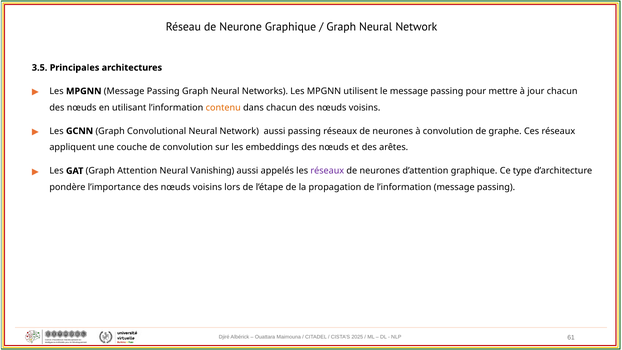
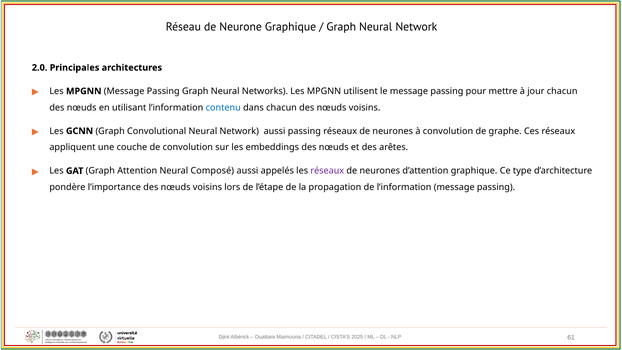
3.5: 3.5 -> 2.0
contenu colour: orange -> blue
Vanishing: Vanishing -> Composé
